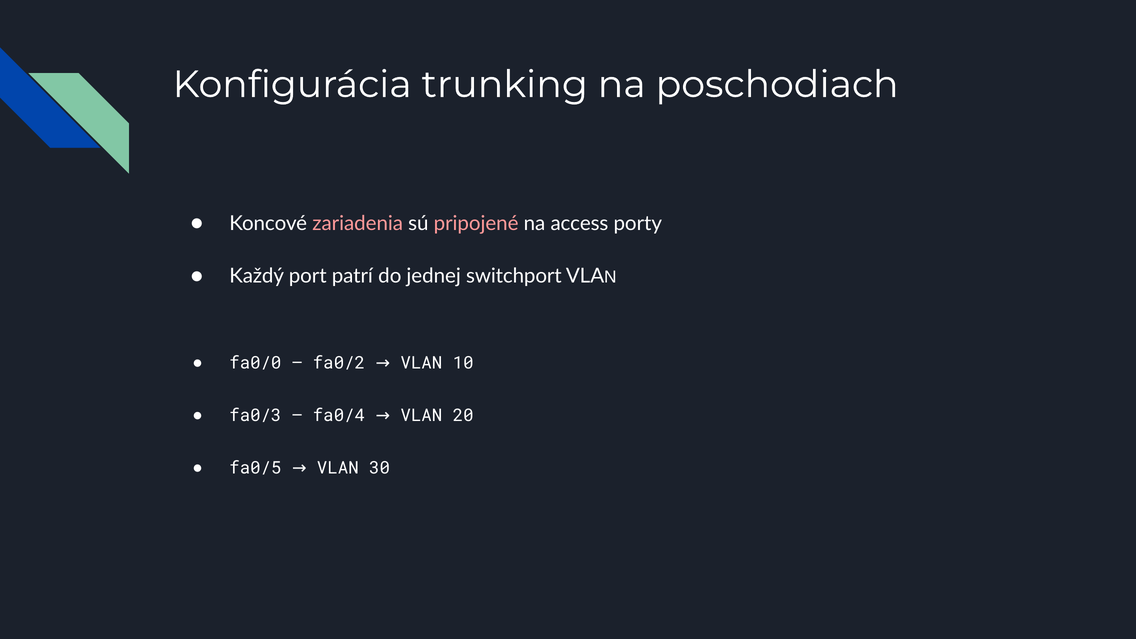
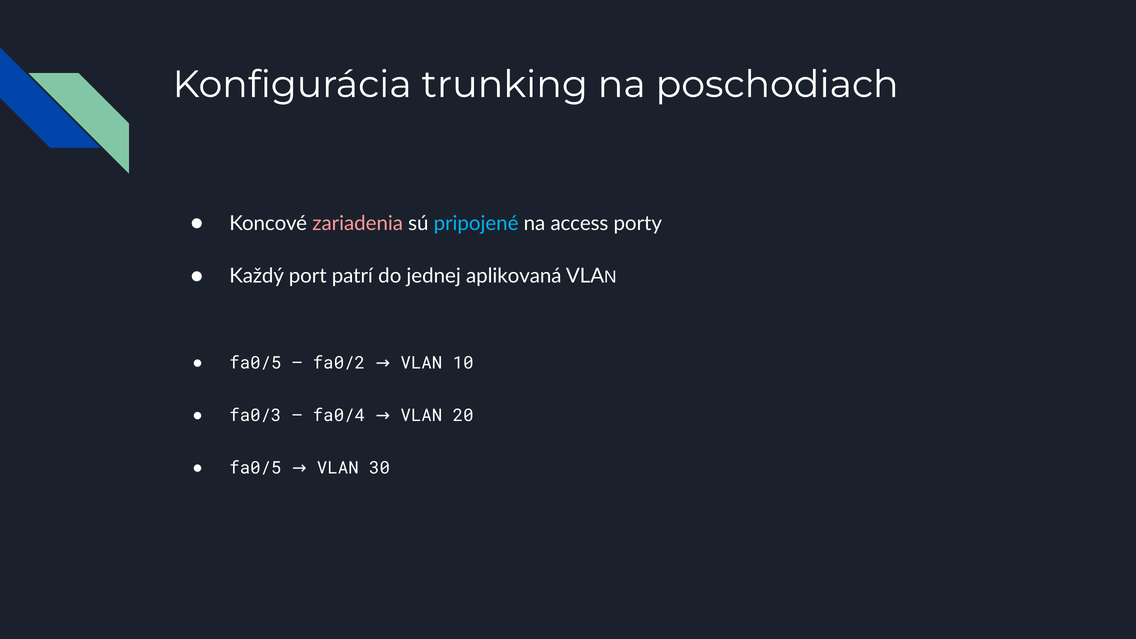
pripojené colour: pink -> light blue
switchport: switchport -> aplikovaná
fa0/0 at (255, 363): fa0/0 -> fa0/5
